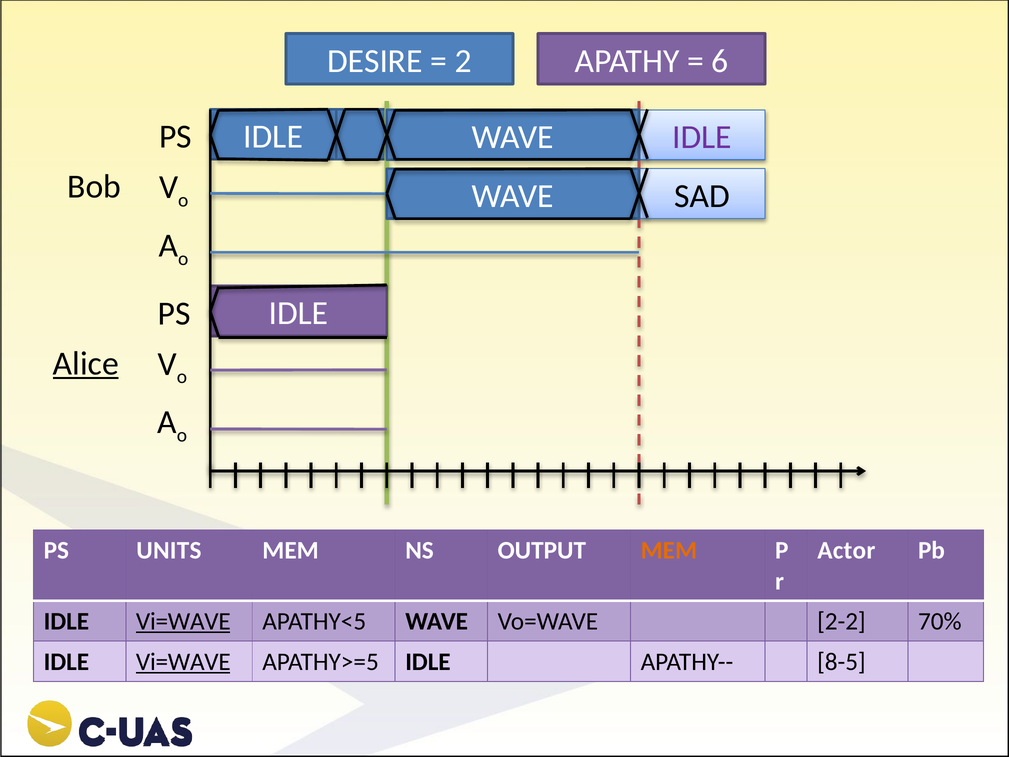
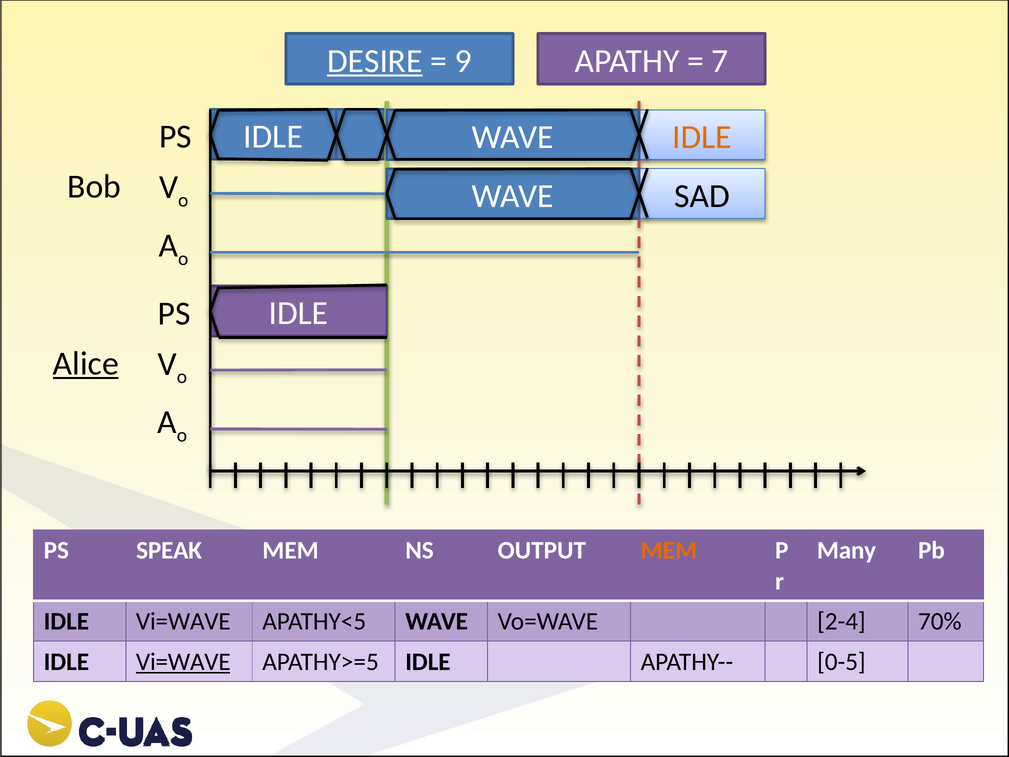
DESIRE underline: none -> present
2: 2 -> 9
6: 6 -> 7
IDLE at (702, 137) colour: purple -> orange
UNITS: UNITS -> SPEAK
Actor: Actor -> Many
Vi=WAVE at (183, 621) underline: present -> none
2-2: 2-2 -> 2-4
8-5: 8-5 -> 0-5
